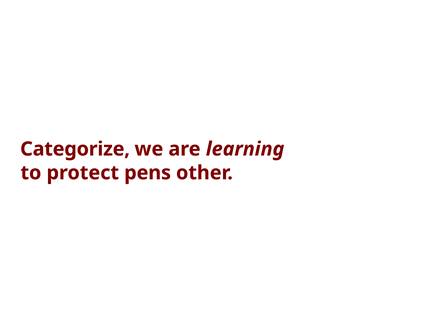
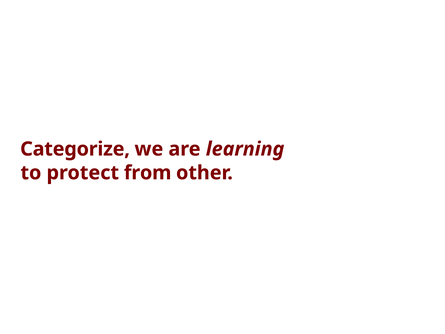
pens: pens -> from
